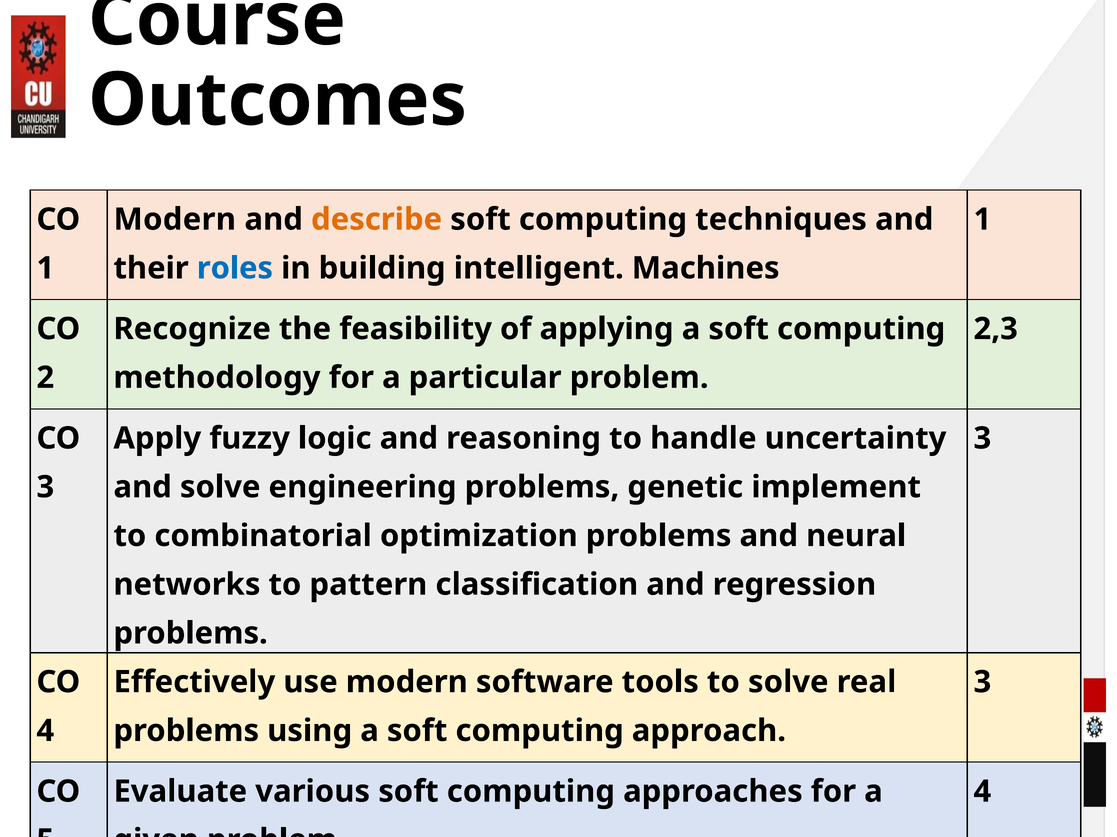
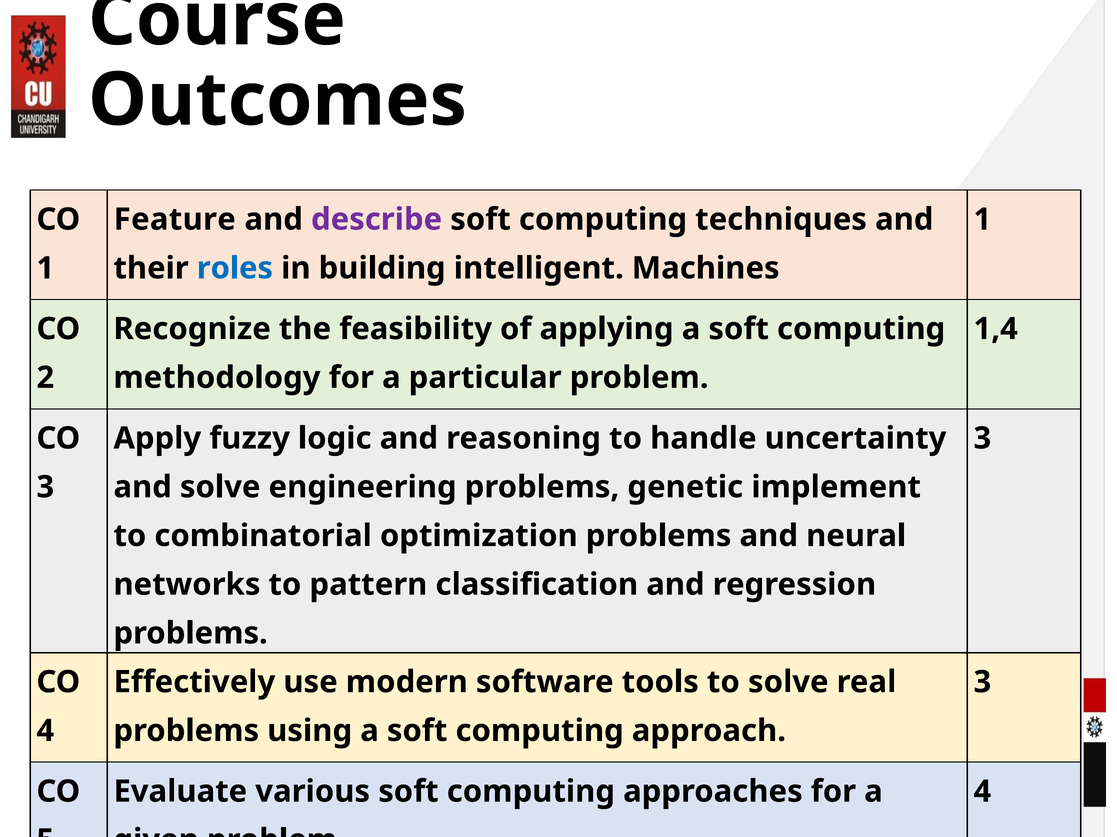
Modern at (175, 220): Modern -> Feature
describe colour: orange -> purple
2,3: 2,3 -> 1,4
